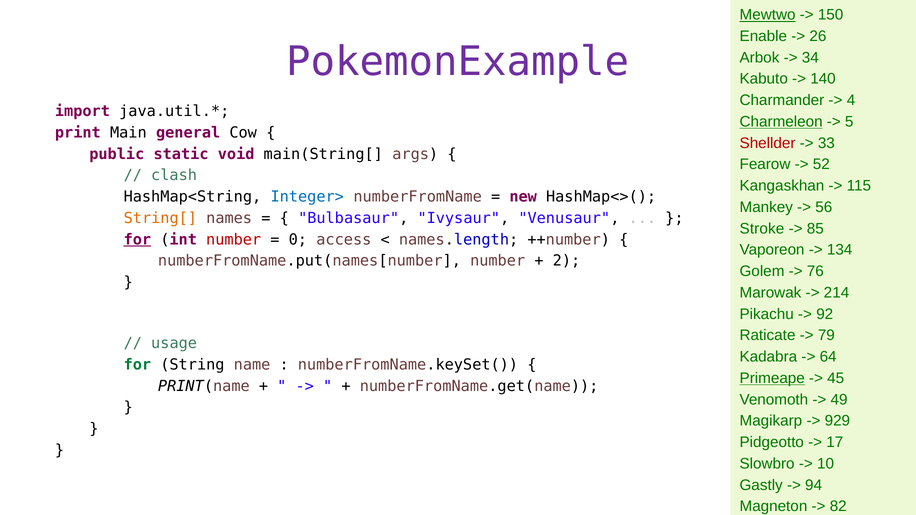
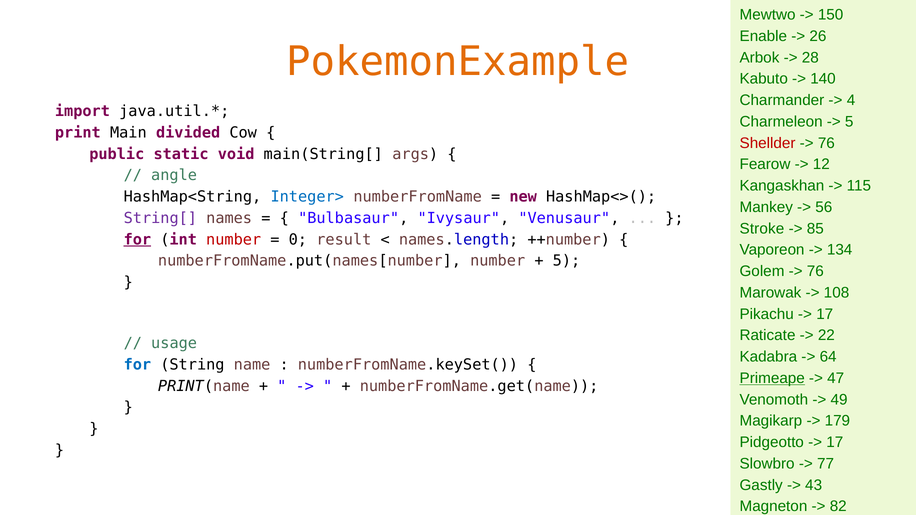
Mewtwo underline: present -> none
PokemonExample colour: purple -> orange
34 at (810, 58): 34 -> 28
Charmeleon underline: present -> none
general: general -> divided
33 at (826, 143): 33 -> 76
52 at (821, 164): 52 -> 12
clash: clash -> angle
String[ colour: orange -> purple
access: access -> result
2 at (567, 261): 2 -> 5
214 at (837, 293): 214 -> 108
92 at (825, 314): 92 -> 17
79 at (826, 336): 79 -> 22
for at (137, 365) colour: green -> blue
45 at (836, 378): 45 -> 47
929: 929 -> 179
10 at (826, 464): 10 -> 77
94 at (814, 485): 94 -> 43
